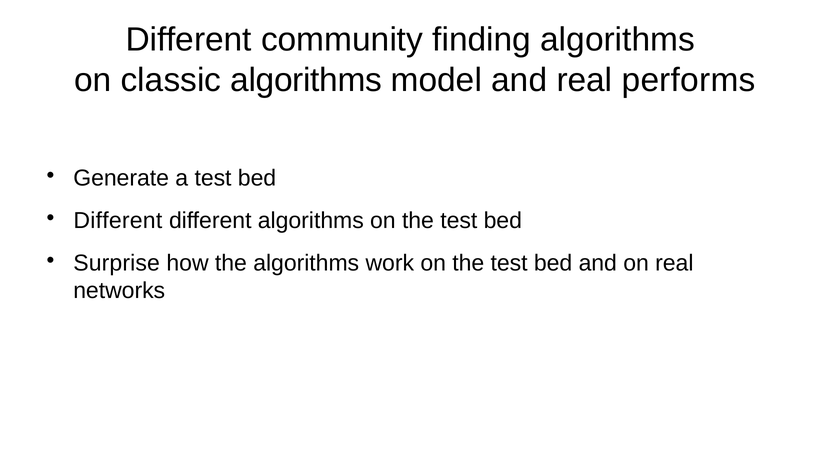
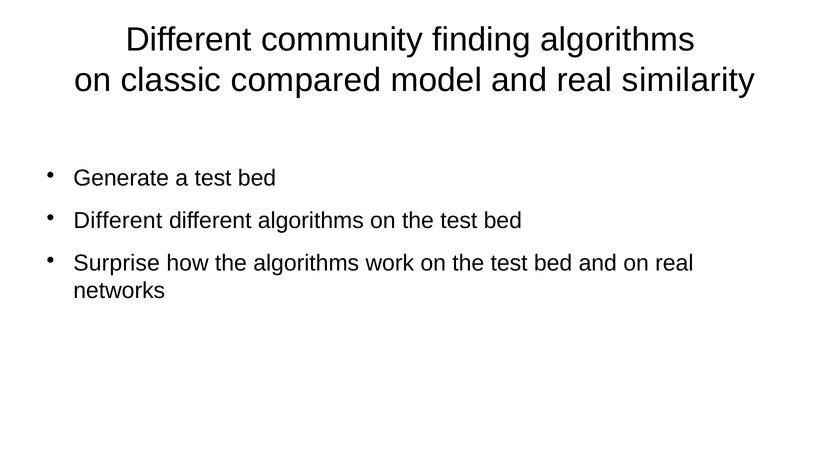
classic algorithms: algorithms -> compared
performs: performs -> similarity
